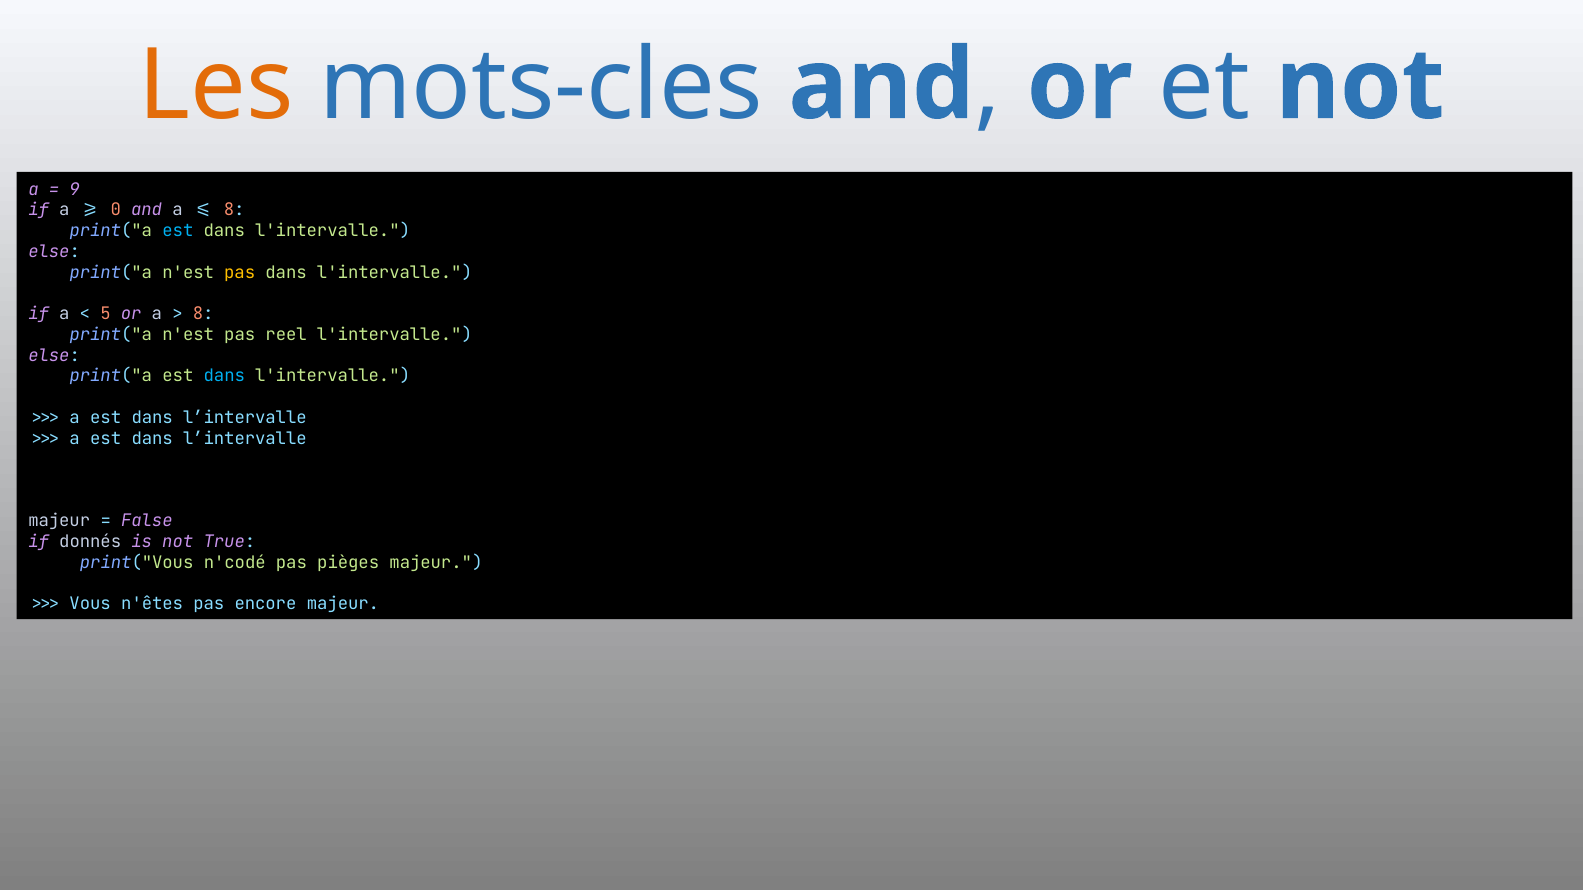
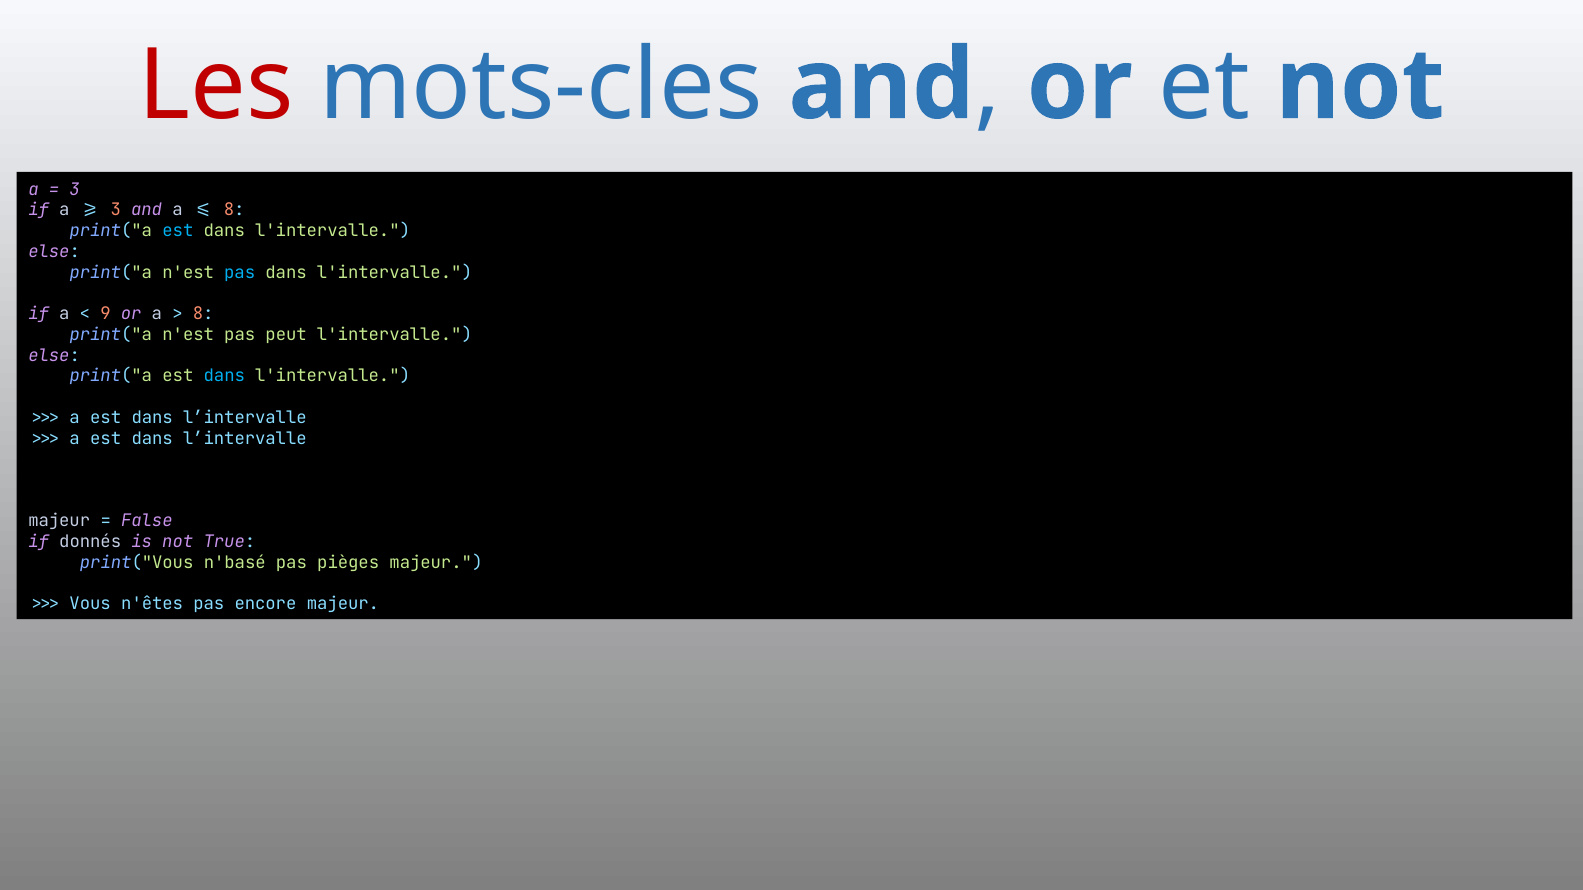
Les colour: orange -> red
9 at (75, 189): 9 -> 3
0 at (116, 210): 0 -> 3
pas at (240, 272) colour: yellow -> light blue
5: 5 -> 9
reel: reel -> peut
n'codé: n'codé -> n'basé
